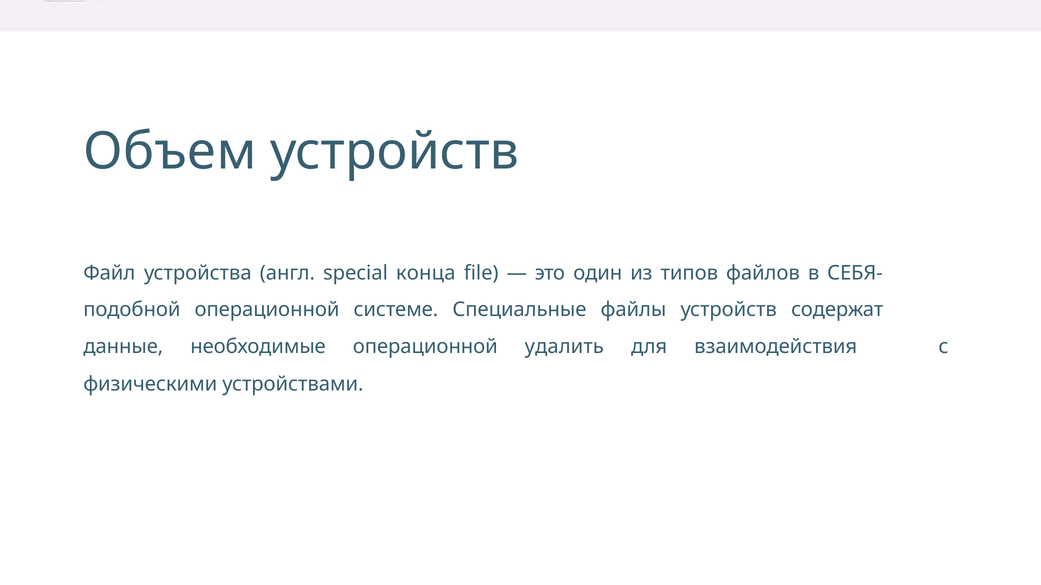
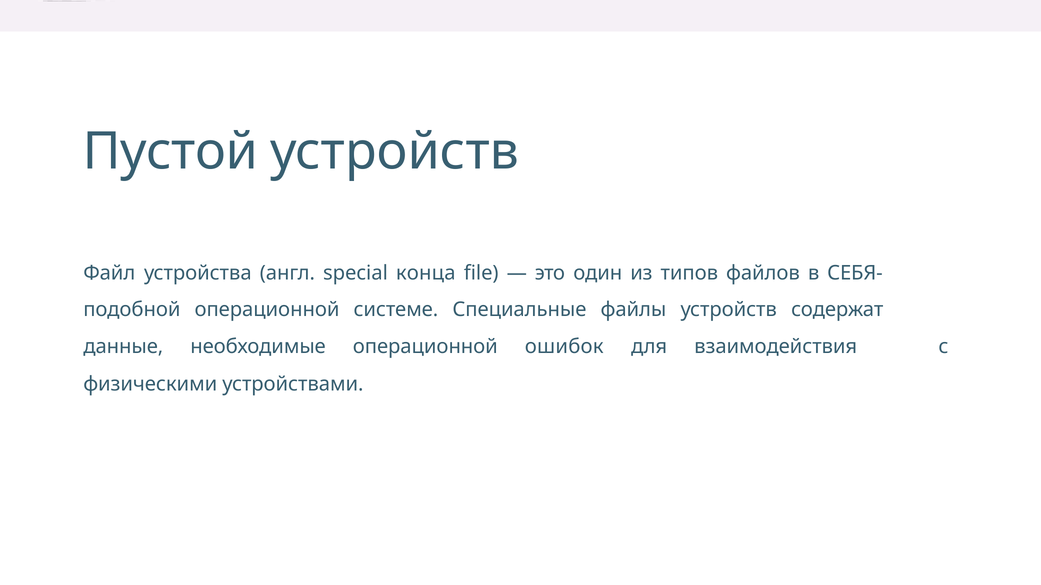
Объем: Объем -> Пустой
удалить: удалить -> ошибок
